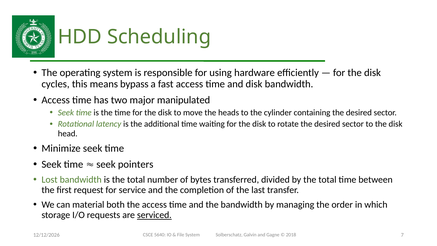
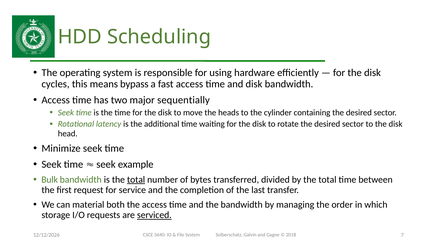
manipulated: manipulated -> sequentially
pointers: pointers -> example
Lost: Lost -> Bulk
total at (136, 179) underline: none -> present
